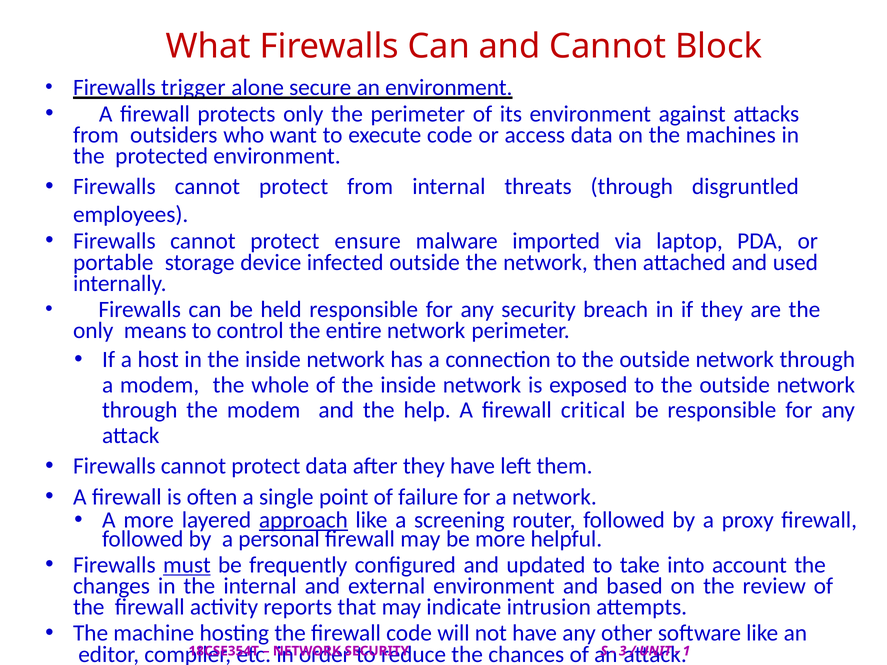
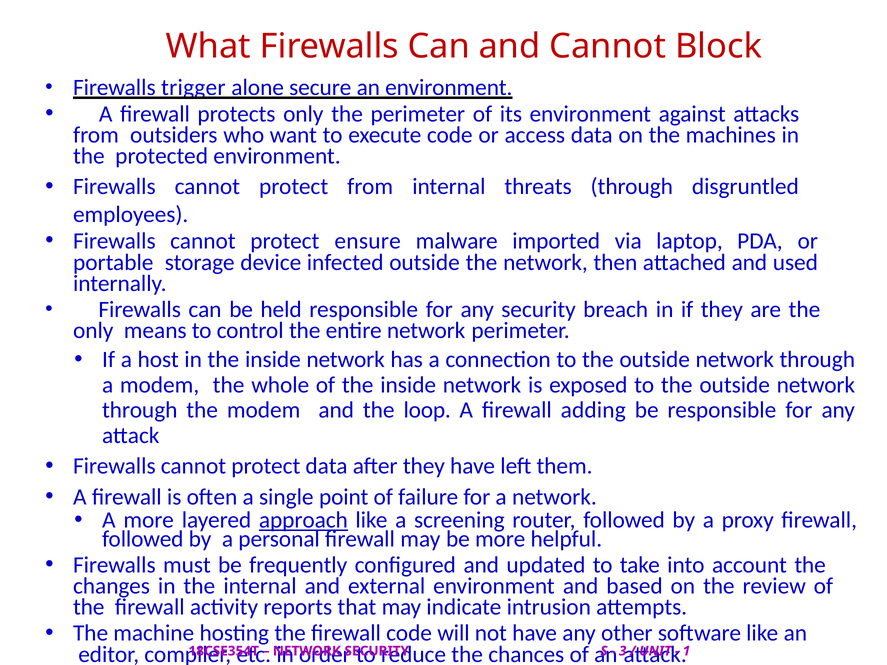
help: help -> loop
critical: critical -> adding
must underline: present -> none
